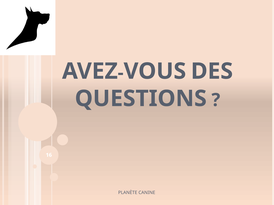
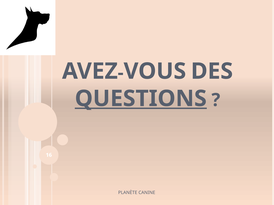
QUESTIONS underline: none -> present
